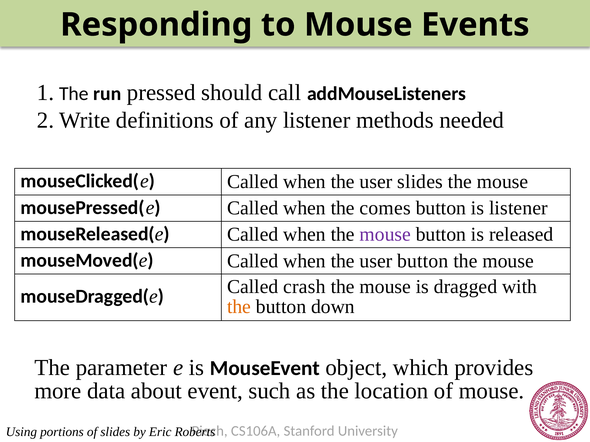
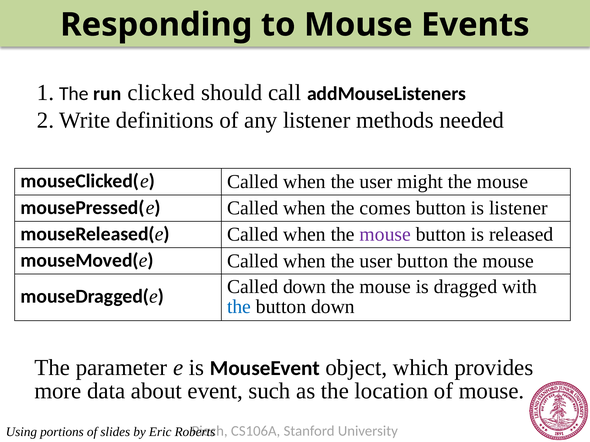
pressed: pressed -> clicked
user slides: slides -> might
Called crash: crash -> down
the at (239, 307) colour: orange -> blue
